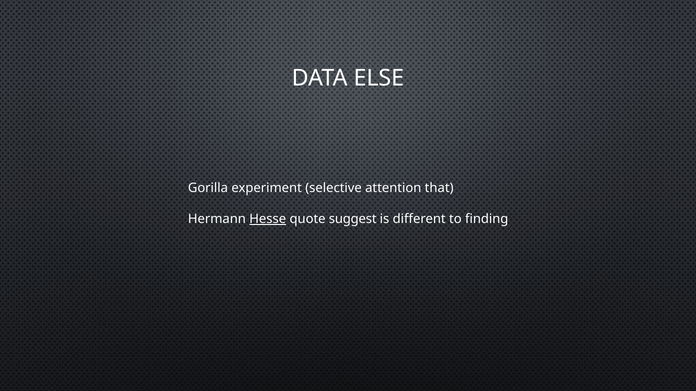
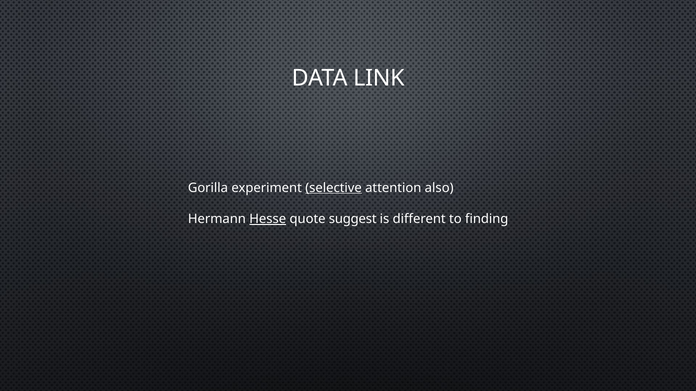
ELSE: ELSE -> LINK
selective underline: none -> present
that: that -> also
